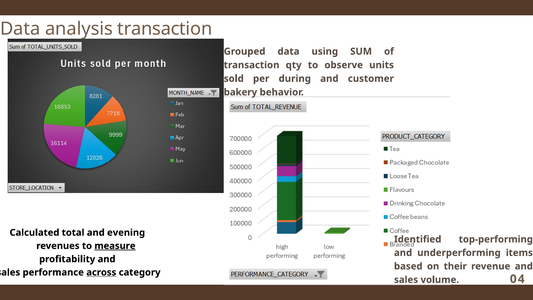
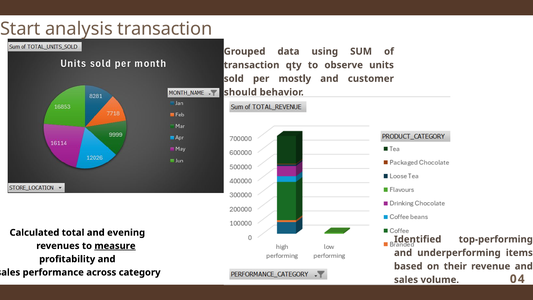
Data at (20, 29): Data -> Start
during: during -> mostly
bakery: bakery -> should
across underline: present -> none
